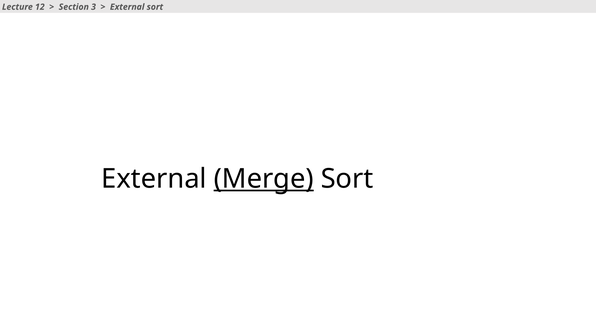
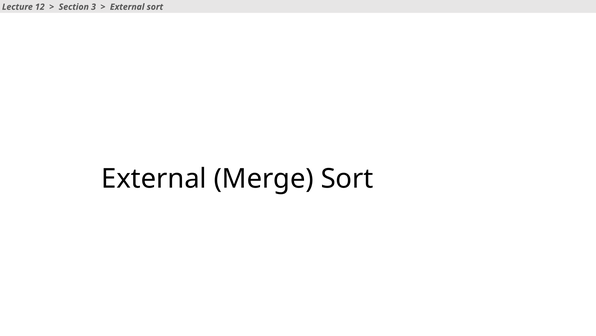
Merge underline: present -> none
